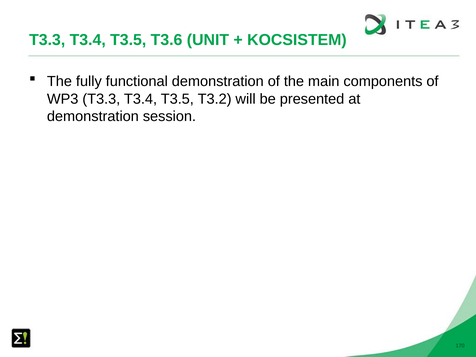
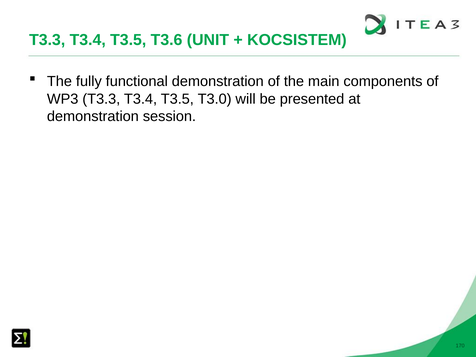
T3.2: T3.2 -> T3.0
